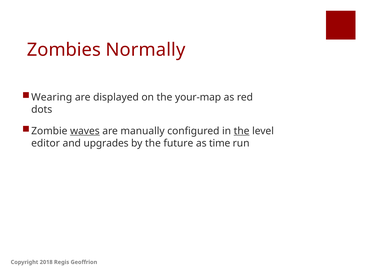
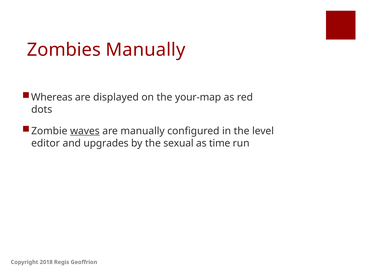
Zombies Normally: Normally -> Manually
Wearing: Wearing -> Whereas
the at (242, 131) underline: present -> none
future: future -> sexual
